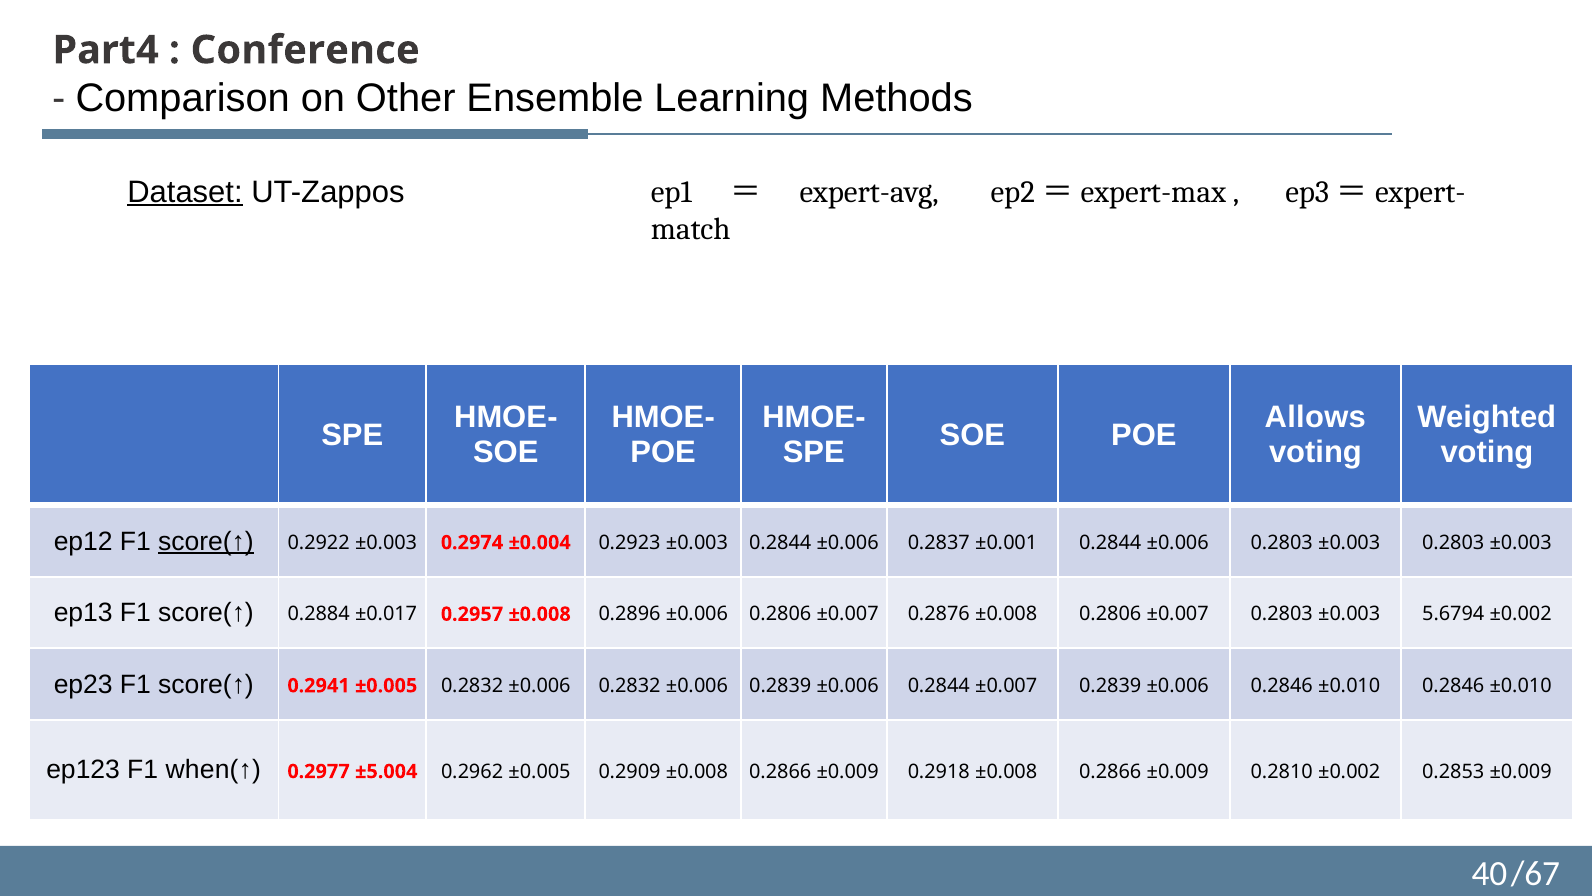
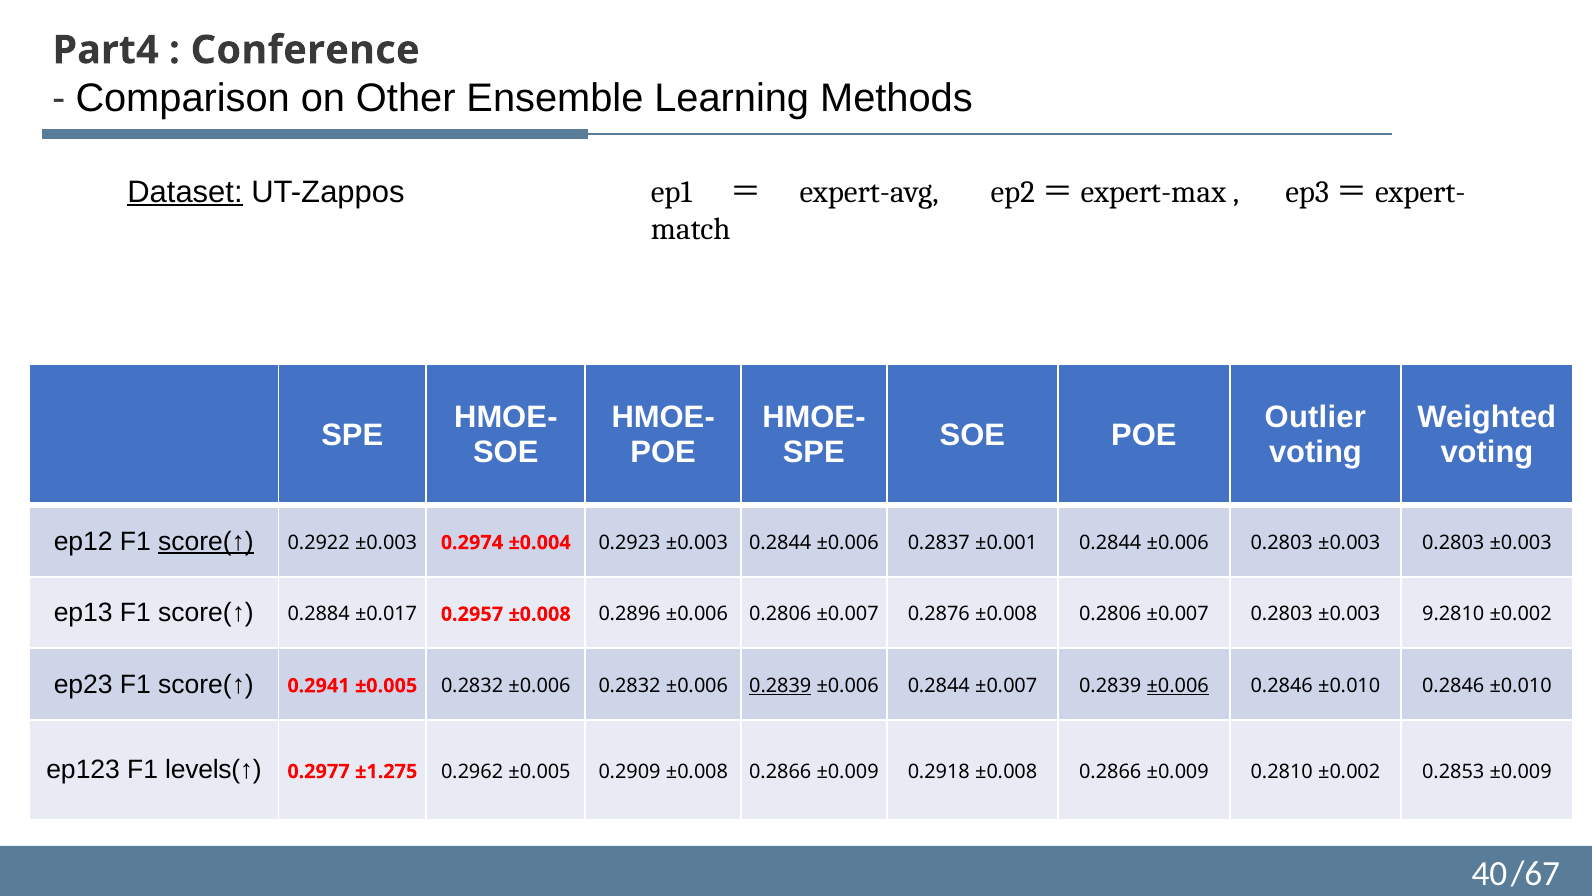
Allows: Allows -> Outlier
5.6794: 5.6794 -> 9.2810
0.2839 at (780, 685) underline: none -> present
±0.006 at (1178, 685) underline: none -> present
when(↑: when(↑ -> levels(↑
±5.004: ±5.004 -> ±1.275
